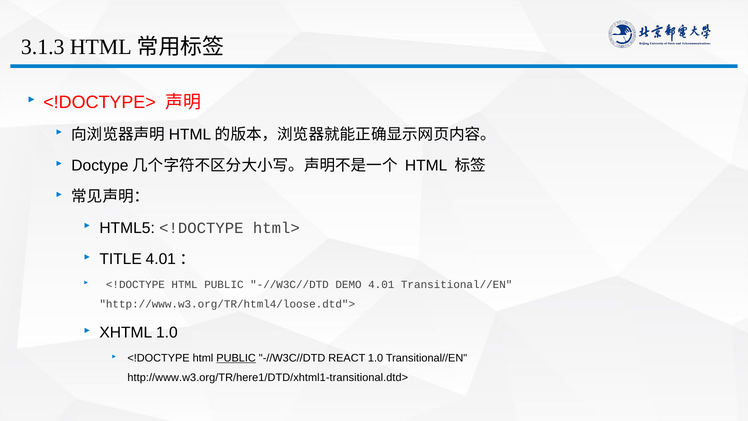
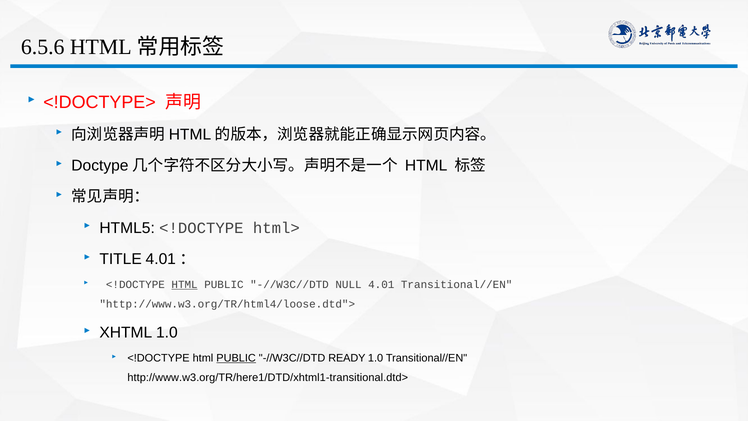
3.1.3: 3.1.3 -> 6.5.6
HTML at (185, 284) underline: none -> present
DEMO: DEMO -> NULL
REACT: REACT -> READY
